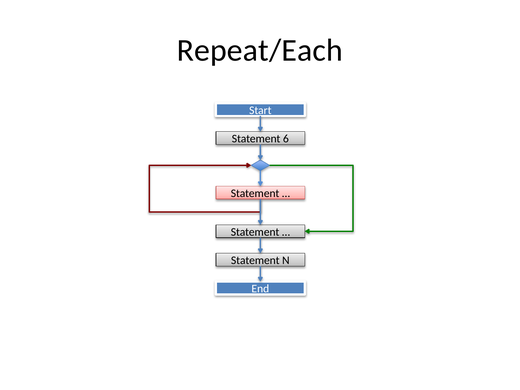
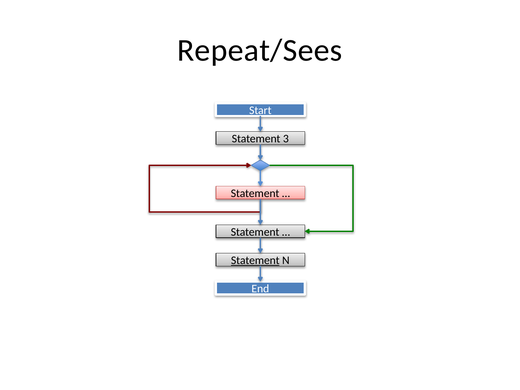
Repeat/Each: Repeat/Each -> Repeat/Sees
6: 6 -> 3
Statement at (255, 260) underline: none -> present
